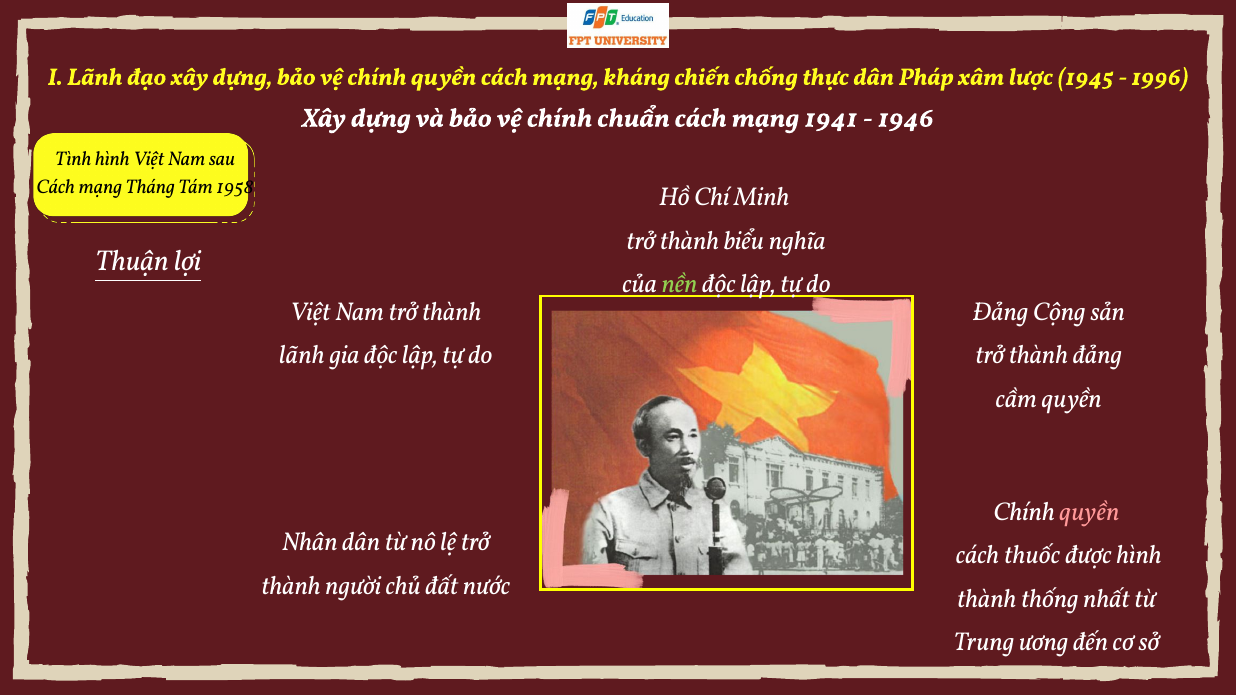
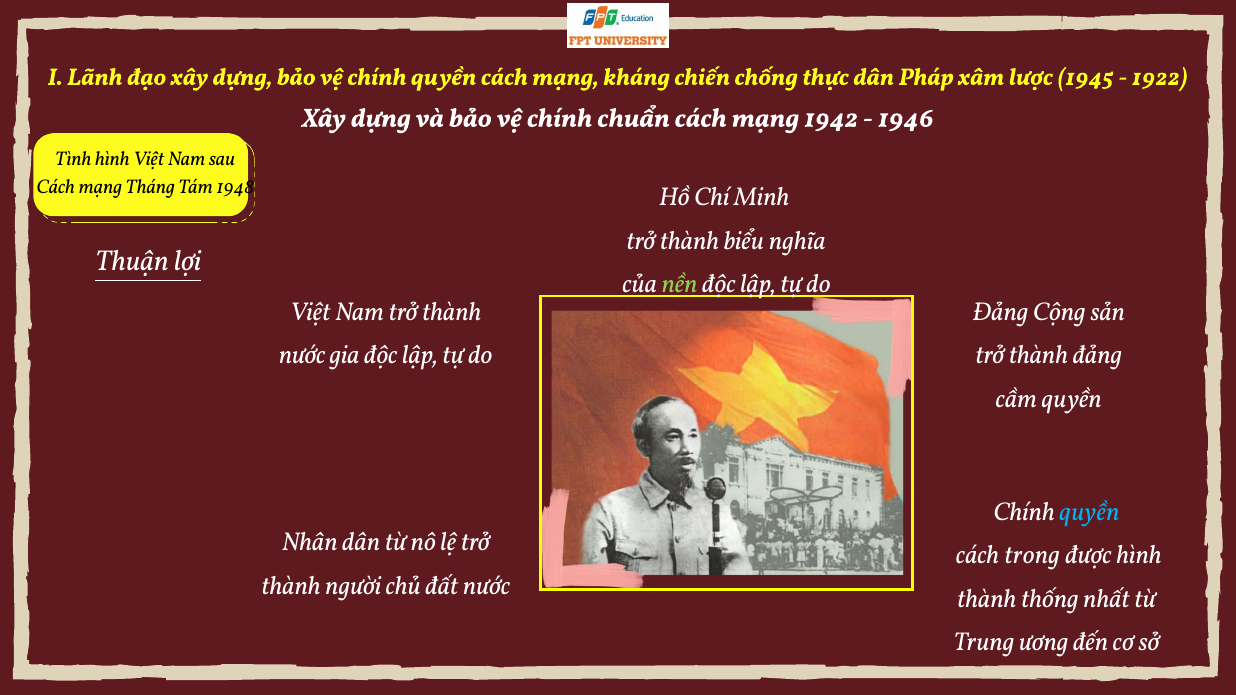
1996: 1996 -> 1922
1941: 1941 -> 1942
1958: 1958 -> 1948
lãnh at (302, 355): lãnh -> nước
quyền at (1089, 512) colour: pink -> light blue
thuốc: thuốc -> trong
